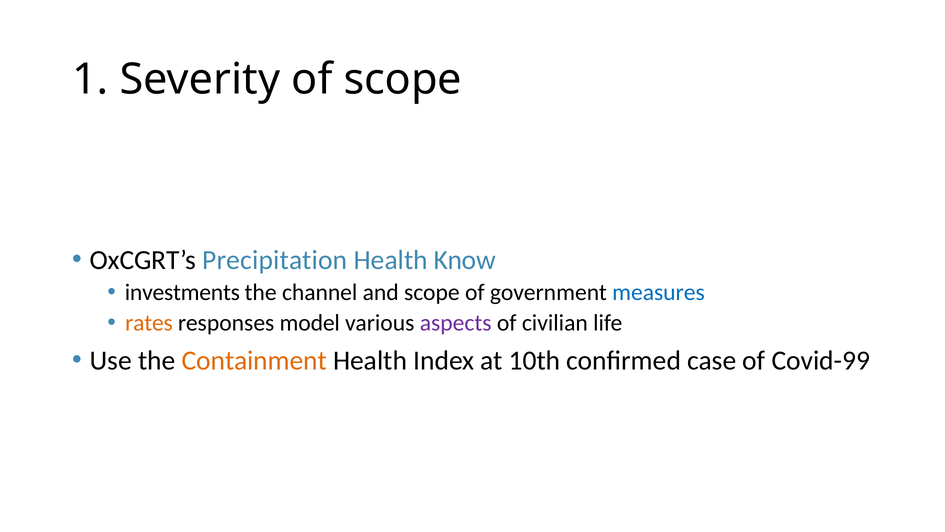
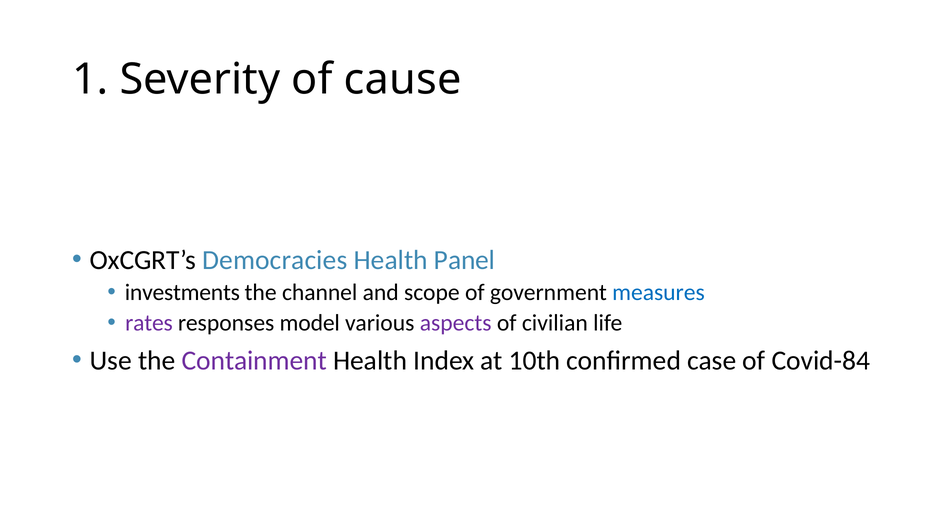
of scope: scope -> cause
Precipitation: Precipitation -> Democracies
Know: Know -> Panel
rates colour: orange -> purple
Containment colour: orange -> purple
Covid-99: Covid-99 -> Covid-84
